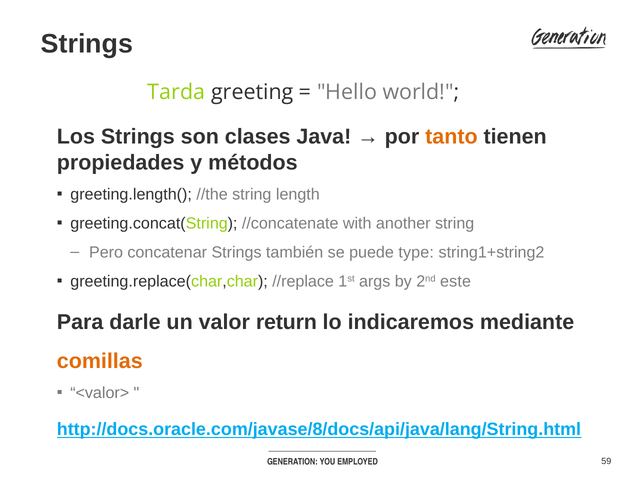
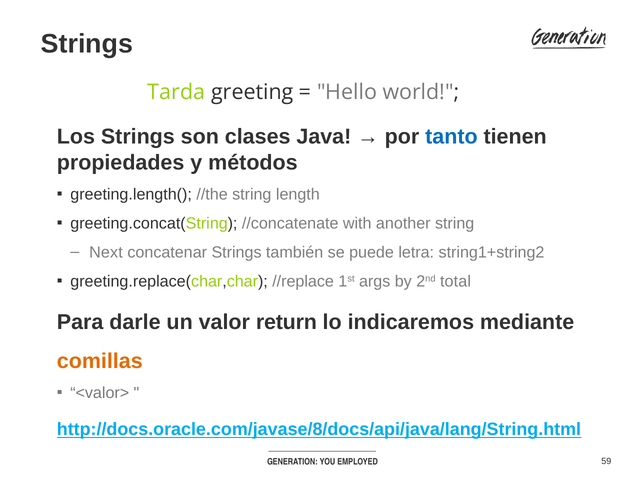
tanto colour: orange -> blue
Pero: Pero -> Next
type: type -> letra
este: este -> total
